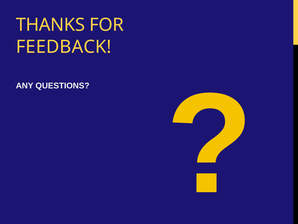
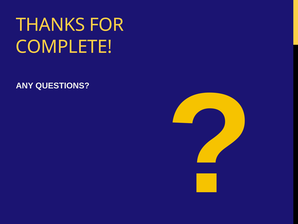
FEEDBACK: FEEDBACK -> COMPLETE
